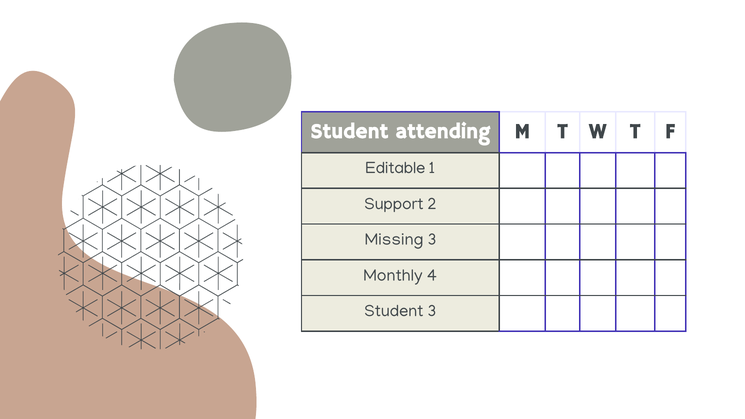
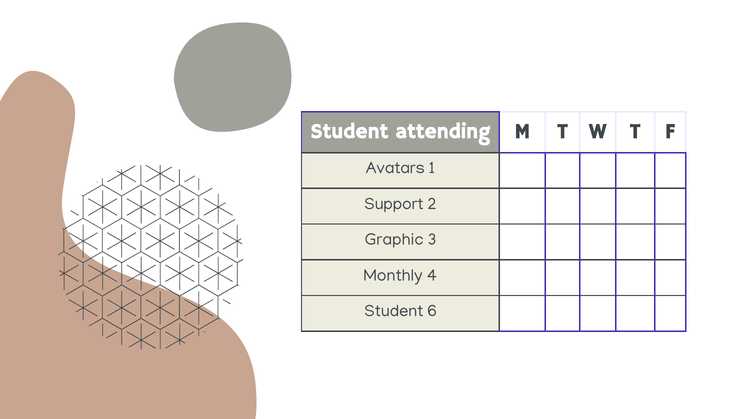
Editable: Editable -> Avatars
Missing: Missing -> Graphic
Student 3: 3 -> 6
